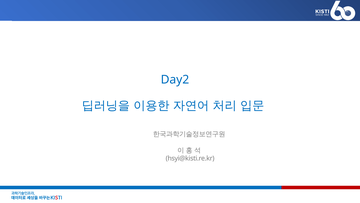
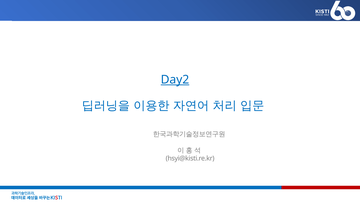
Day2 underline: none -> present
